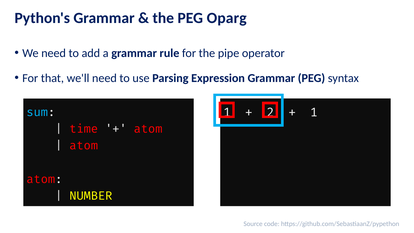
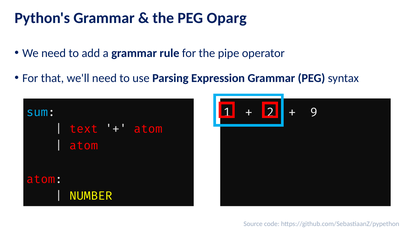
1 at (314, 112): 1 -> 9
time: time -> text
